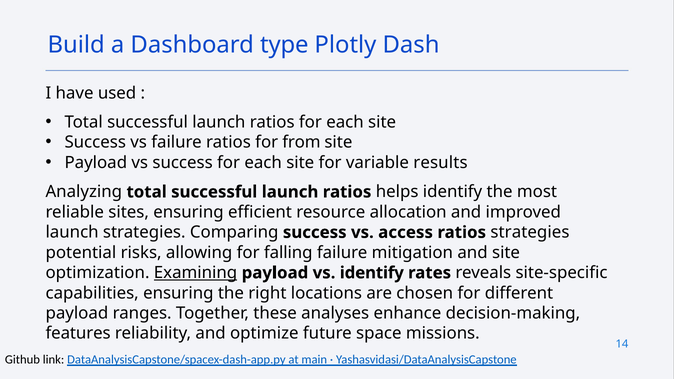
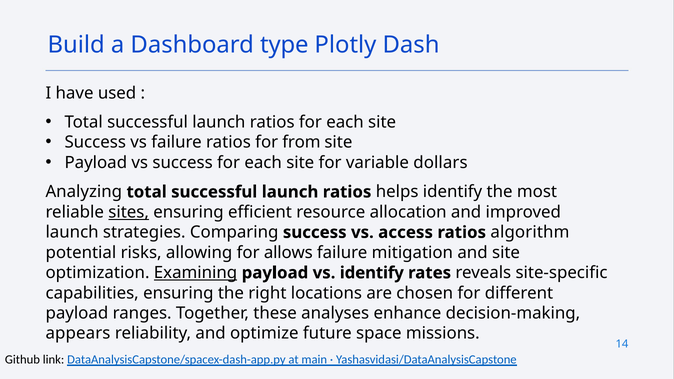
results: results -> dollars
sites underline: none -> present
ratios strategies: strategies -> algorithm
falling: falling -> allows
features: features -> appears
